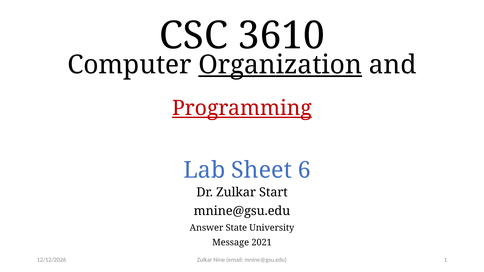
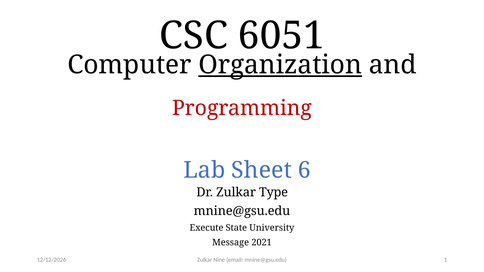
3610: 3610 -> 6051
Programming underline: present -> none
Start: Start -> Type
Answer: Answer -> Execute
